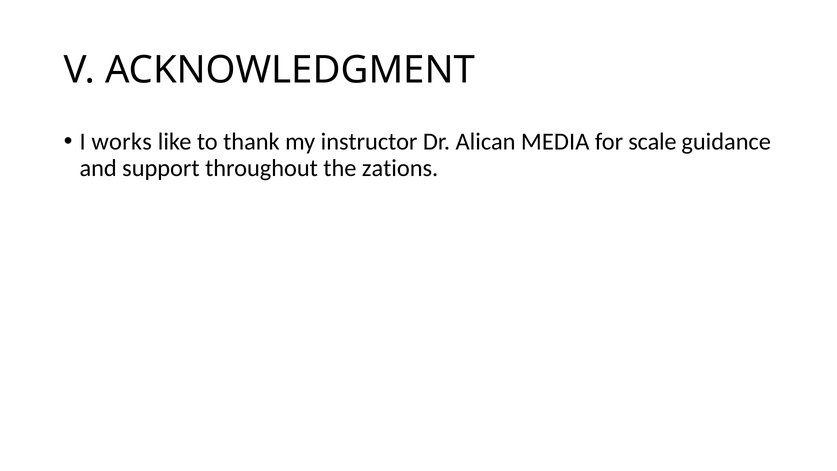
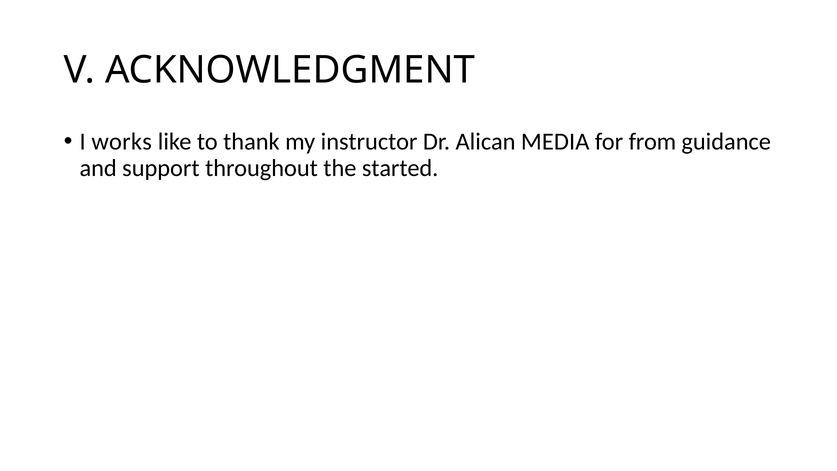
scale: scale -> from
zations: zations -> started
